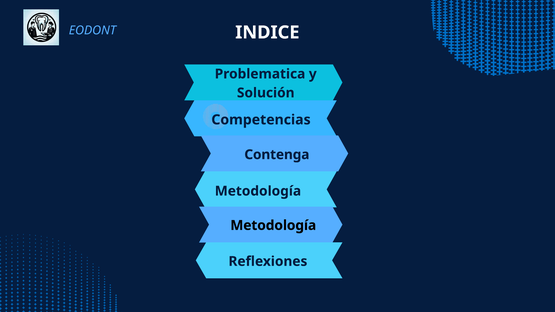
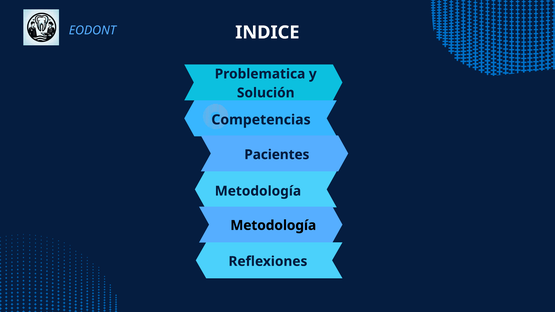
Contenga: Contenga -> Pacientes
